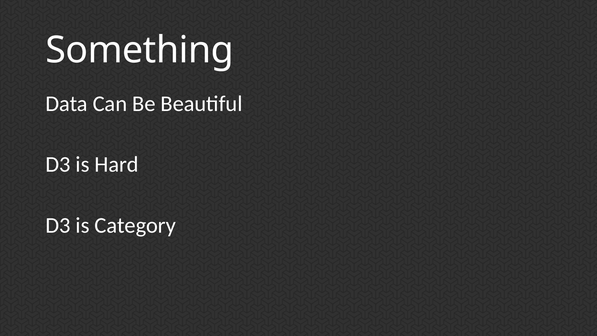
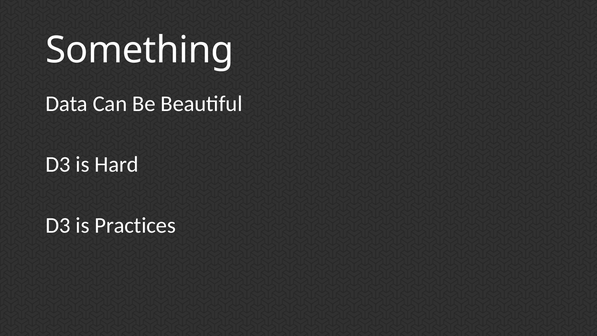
Category: Category -> Practices
